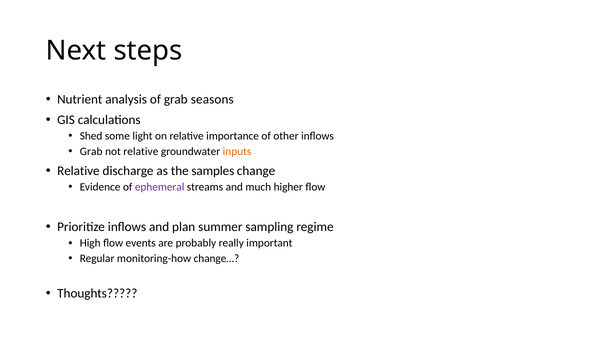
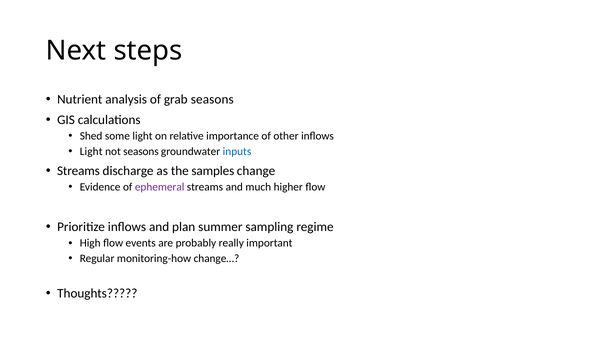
Grab at (91, 152): Grab -> Light
not relative: relative -> seasons
inputs colour: orange -> blue
Relative at (78, 171): Relative -> Streams
